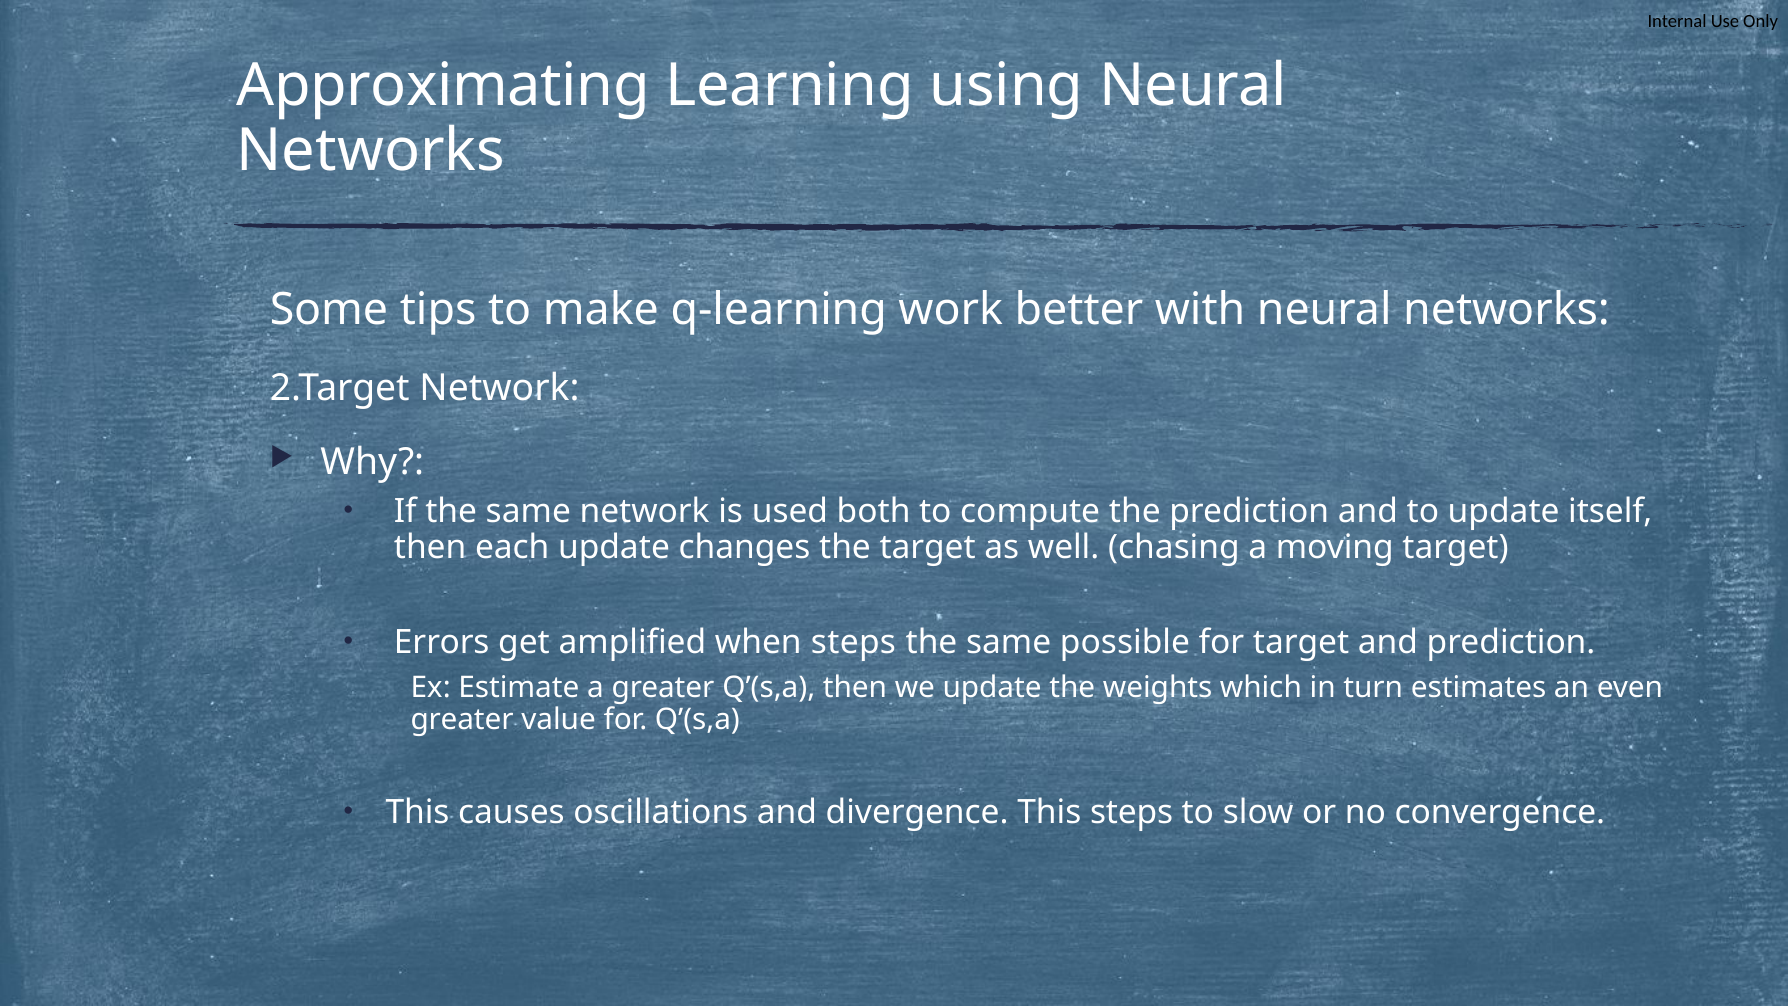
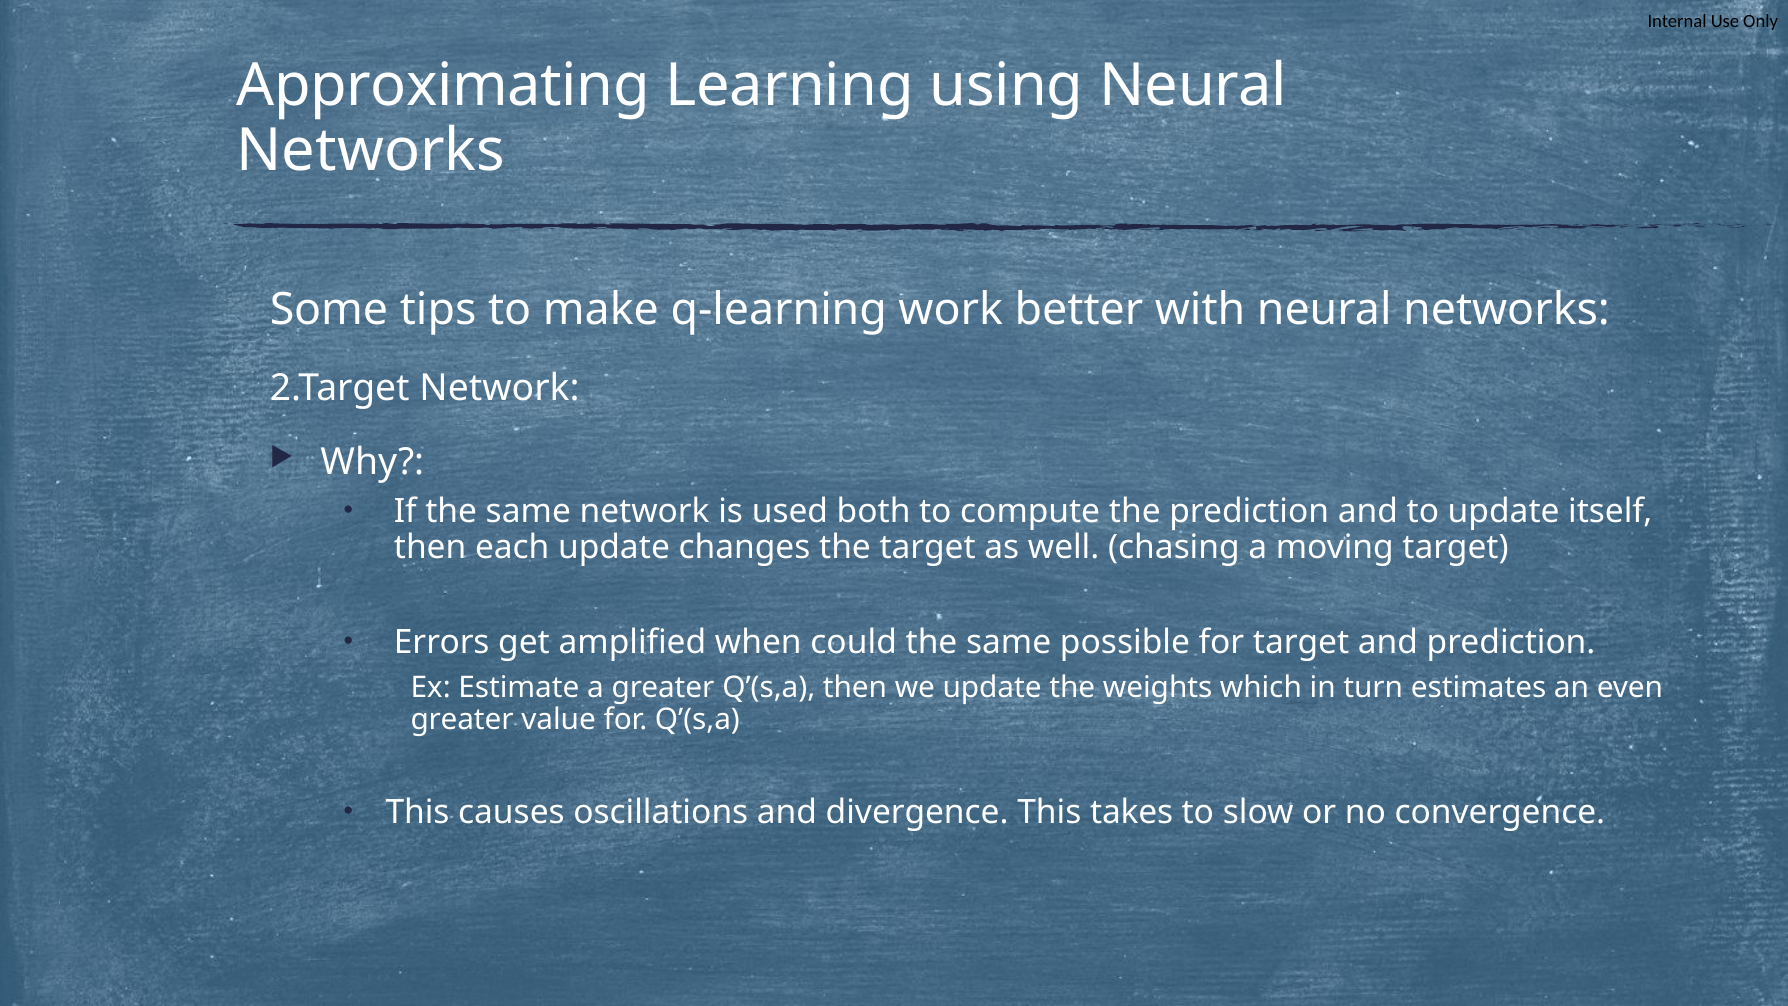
when steps: steps -> could
This steps: steps -> takes
